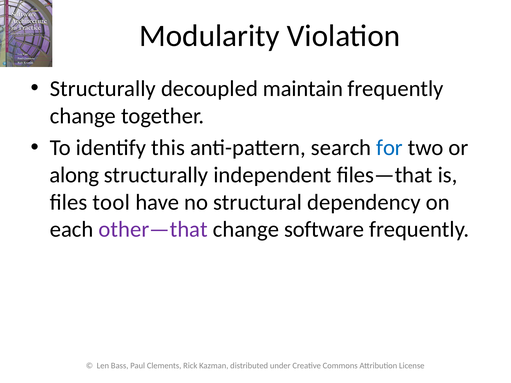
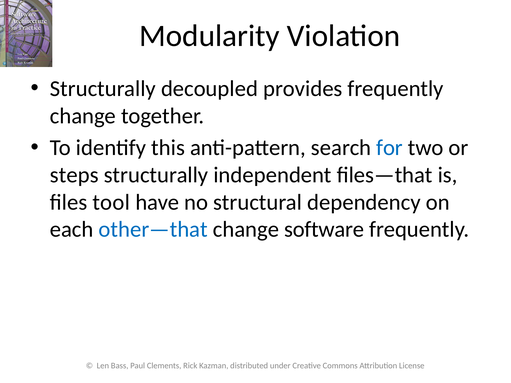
maintain: maintain -> provides
along: along -> steps
other—that colour: purple -> blue
